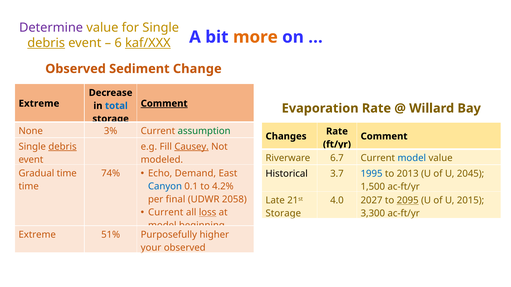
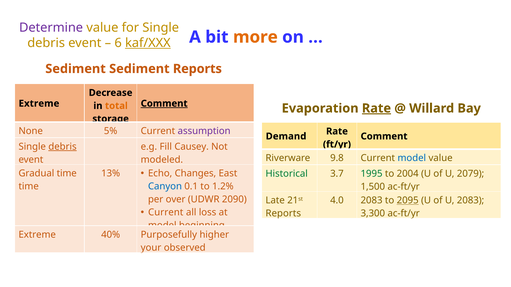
debris at (46, 43) underline: present -> none
Observed at (76, 69): Observed -> Sediment
Sediment Change: Change -> Reports
total colour: blue -> orange
Rate at (376, 108) underline: none -> present
3%: 3% -> 5%
assumption colour: green -> purple
Changes: Changes -> Demand
Causey underline: present -> none
6.7: 6.7 -> 9.8
74%: 74% -> 13%
Demand: Demand -> Changes
Historical colour: black -> green
1995 colour: blue -> green
2013: 2013 -> 2004
2045: 2045 -> 2079
4.2%: 4.2% -> 1.2%
final: final -> over
2058: 2058 -> 2090
4.0 2027: 2027 -> 2083
U 2015: 2015 -> 2083
loss underline: present -> none
Storage at (283, 214): Storage -> Reports
51%: 51% -> 40%
